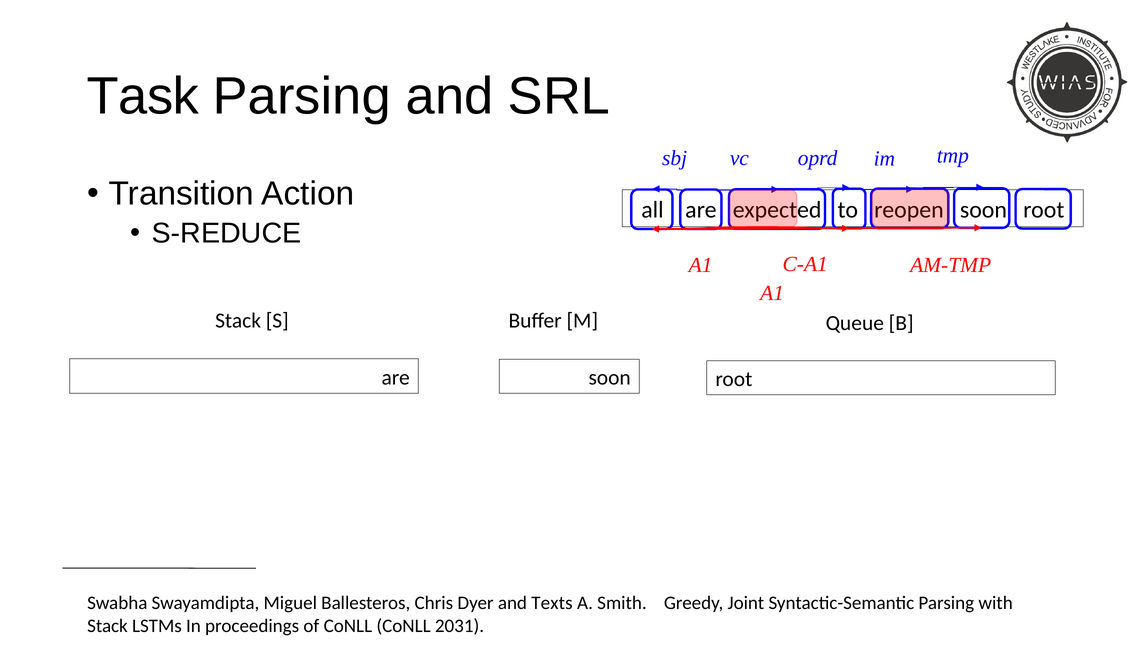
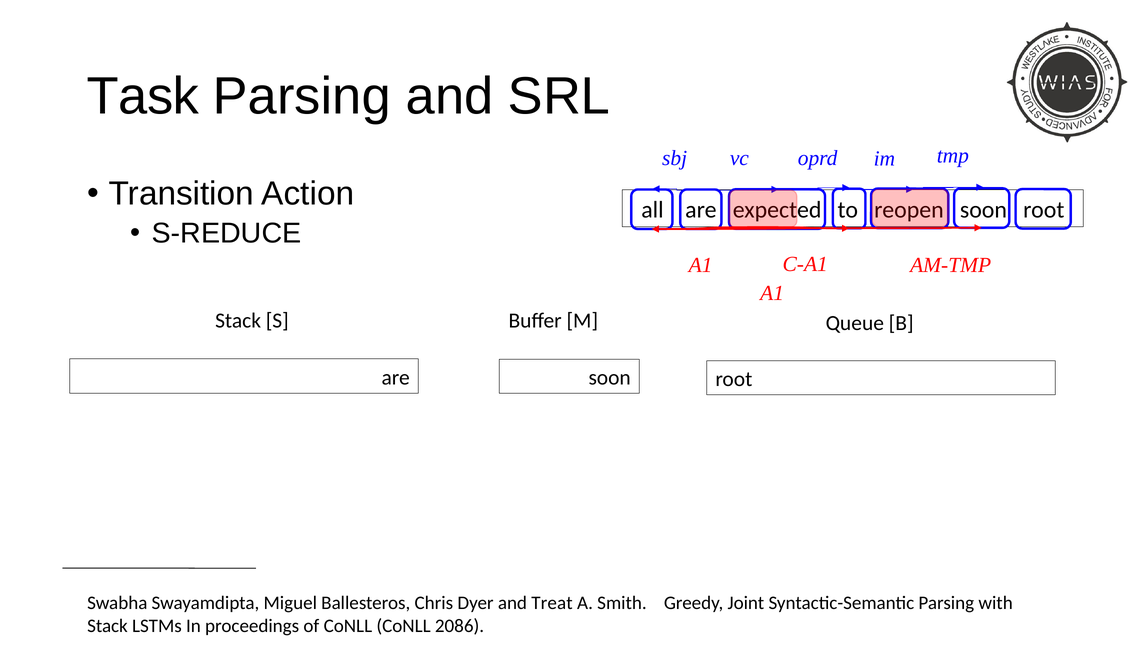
Texts: Texts -> Treat
2031: 2031 -> 2086
